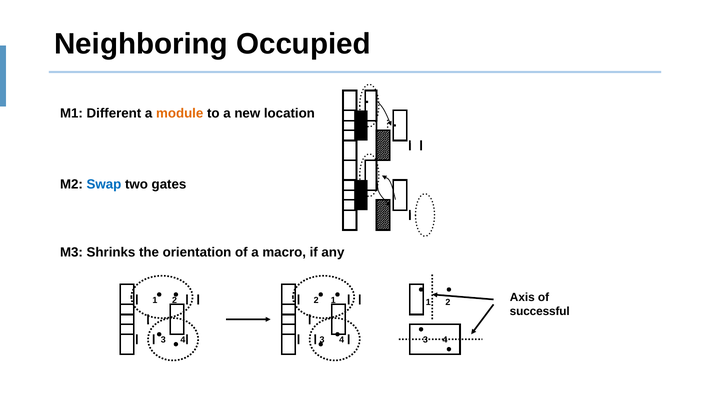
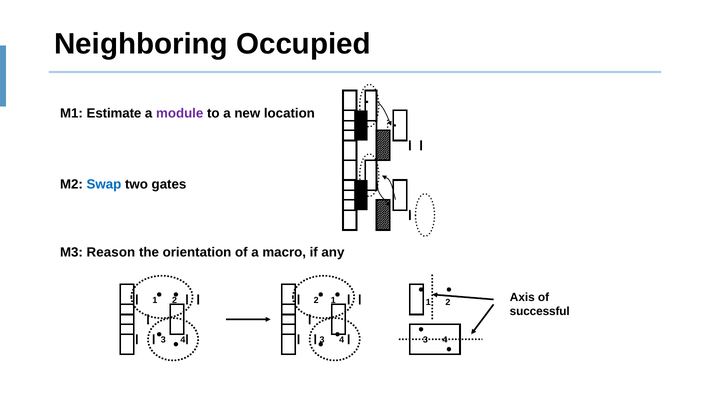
Different: Different -> Estimate
module colour: orange -> purple
Shrinks: Shrinks -> Reason
